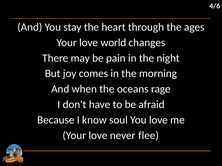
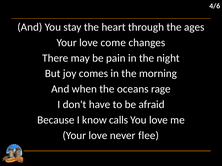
world: world -> come
soul: soul -> calls
